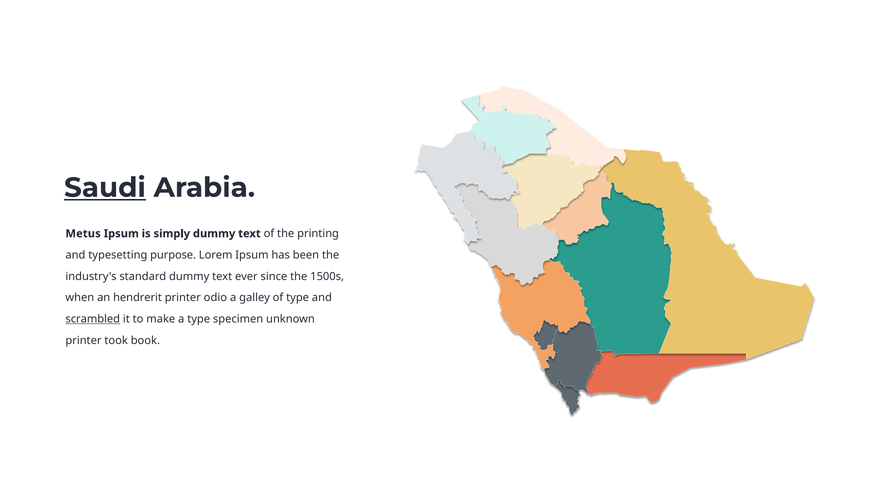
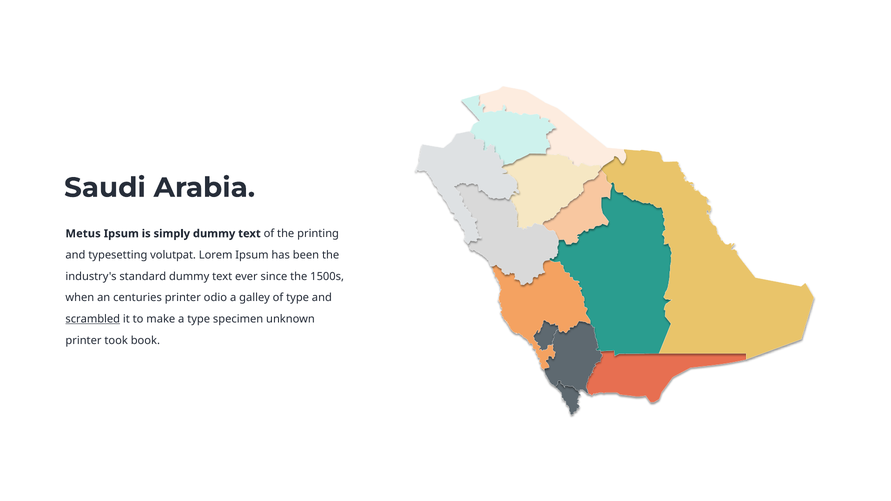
Saudi underline: present -> none
purpose: purpose -> volutpat
hendrerit: hendrerit -> centuries
